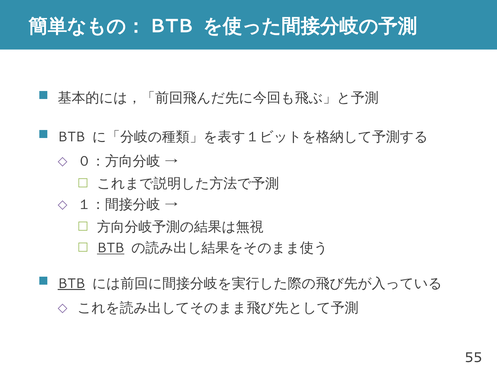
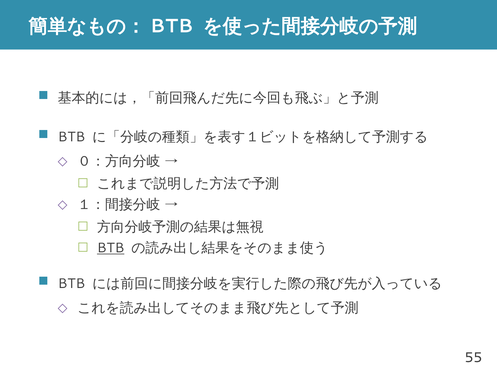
BTB at (71, 283) underline: present -> none
